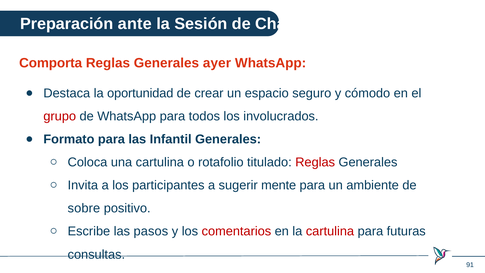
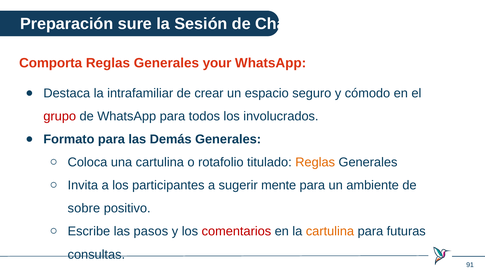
ante: ante -> sure
ayer: ayer -> your
oportunidad: oportunidad -> intrafamiliar
Infantil: Infantil -> Demás
Reglas at (315, 162) colour: red -> orange
cartulina at (330, 231) colour: red -> orange
